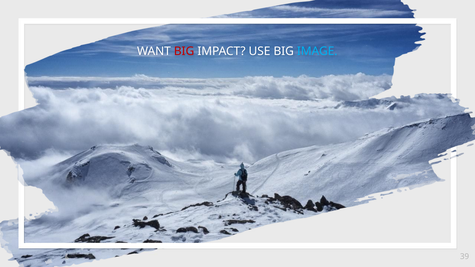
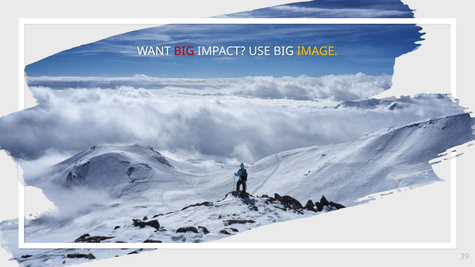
IMAGE colour: light blue -> yellow
